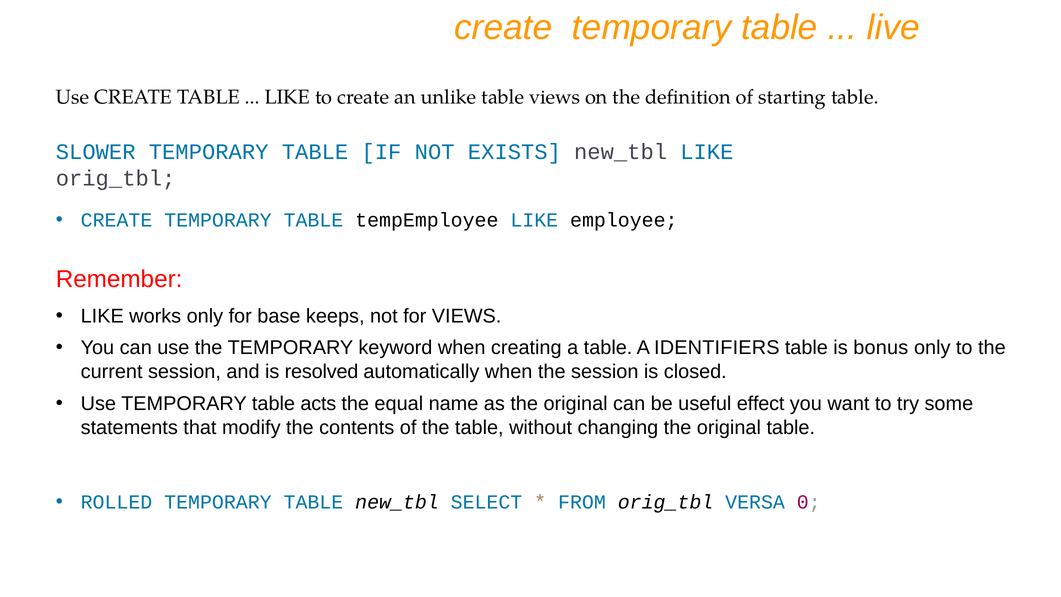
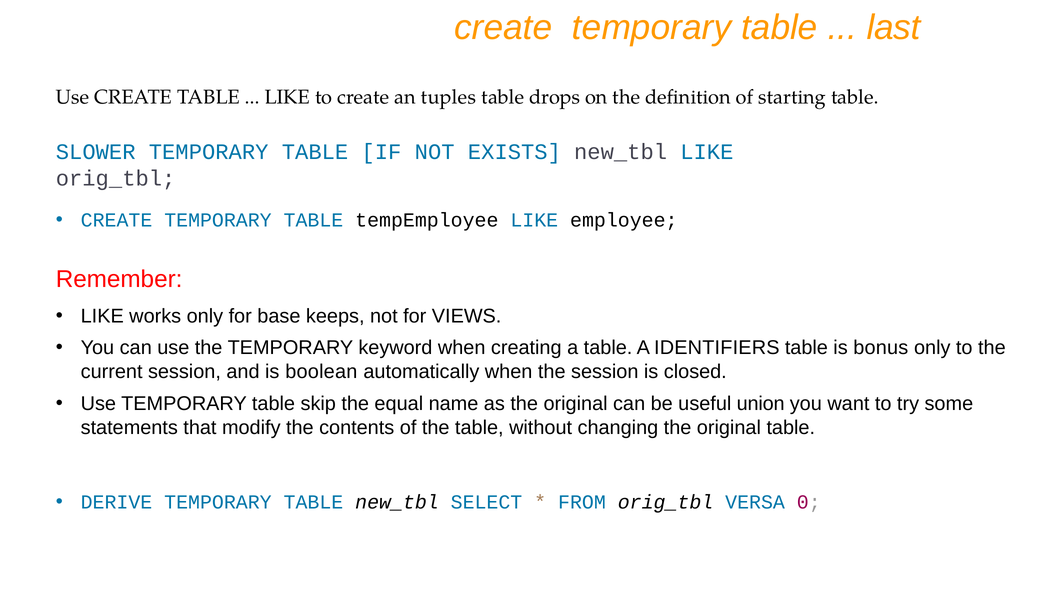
live: live -> last
unlike: unlike -> tuples
table views: views -> drops
resolved: resolved -> boolean
acts: acts -> skip
effect: effect -> union
ROLLED: ROLLED -> DERIVE
